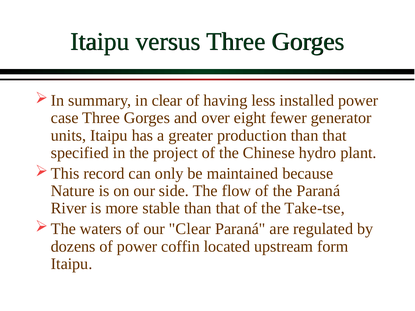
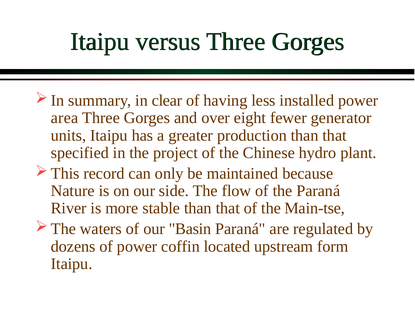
case: case -> area
Take-tse: Take-tse -> Main-tse
our Clear: Clear -> Basin
